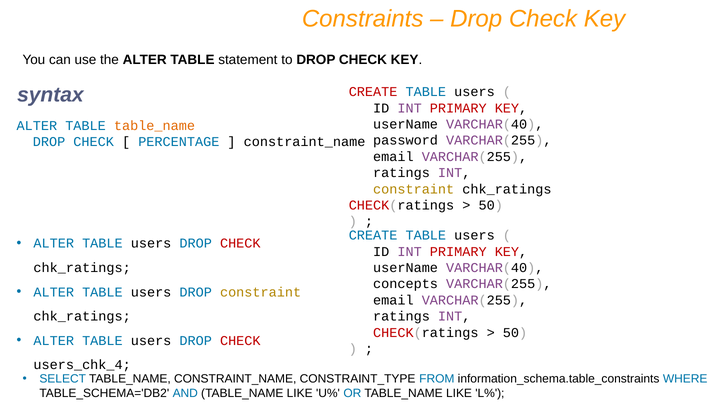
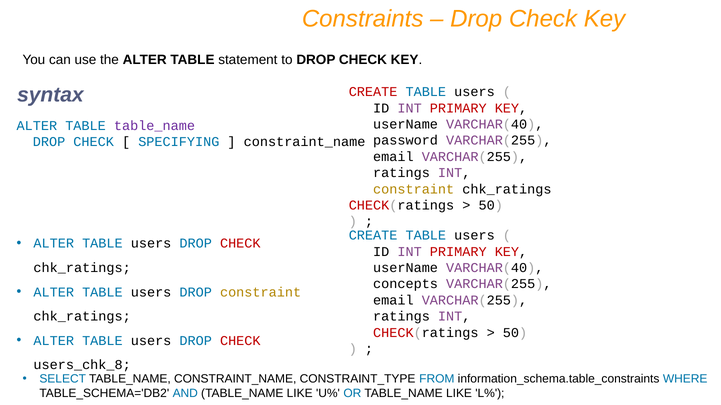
table_name at (154, 126) colour: orange -> purple
PERCENTAGE: PERCENTAGE -> SPECIFYING
users_chk_4: users_chk_4 -> users_chk_8
